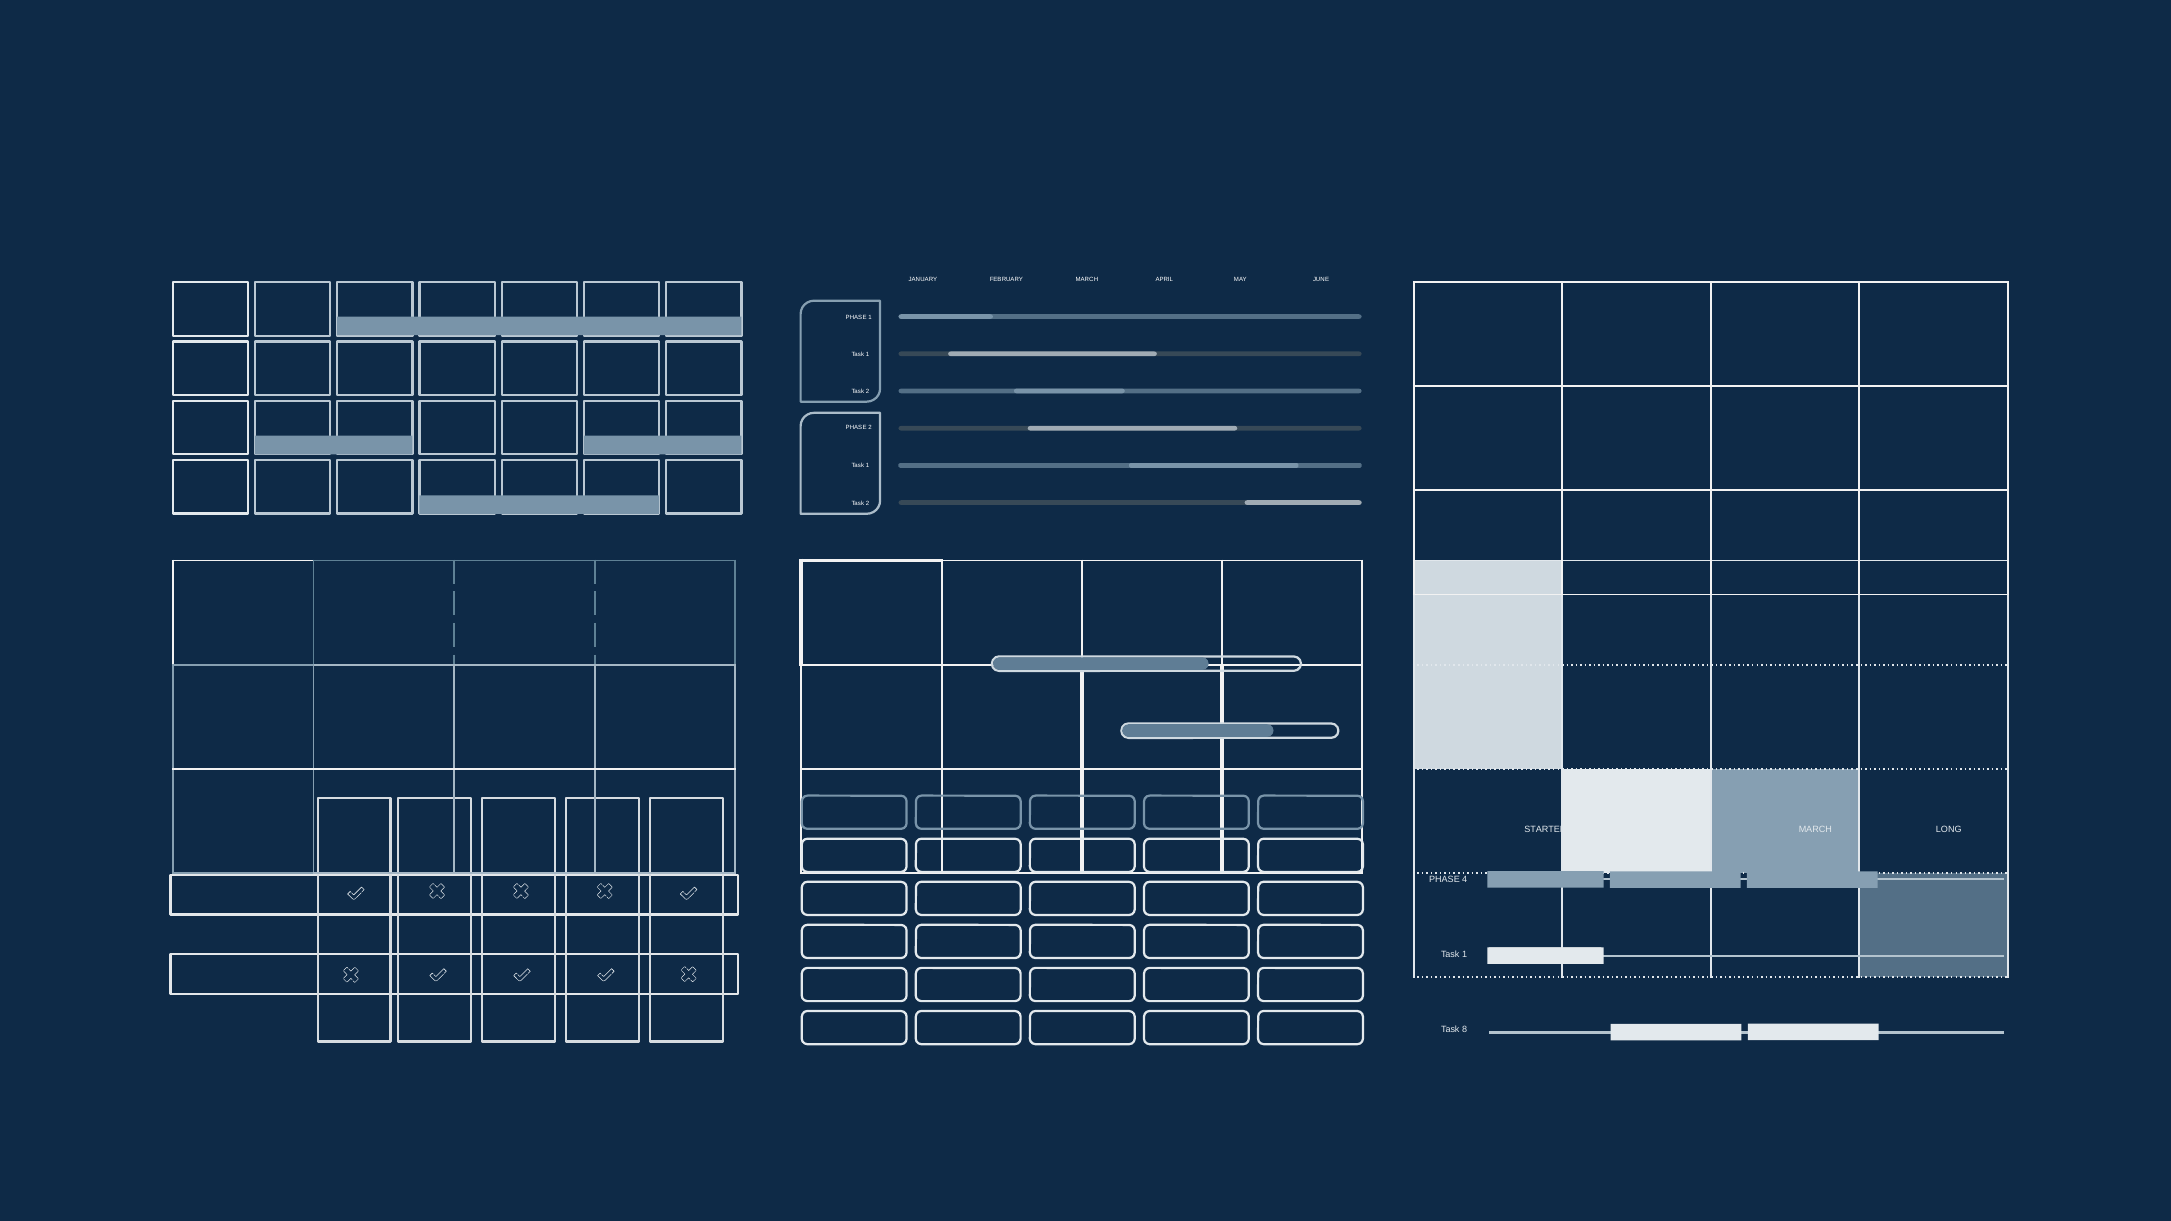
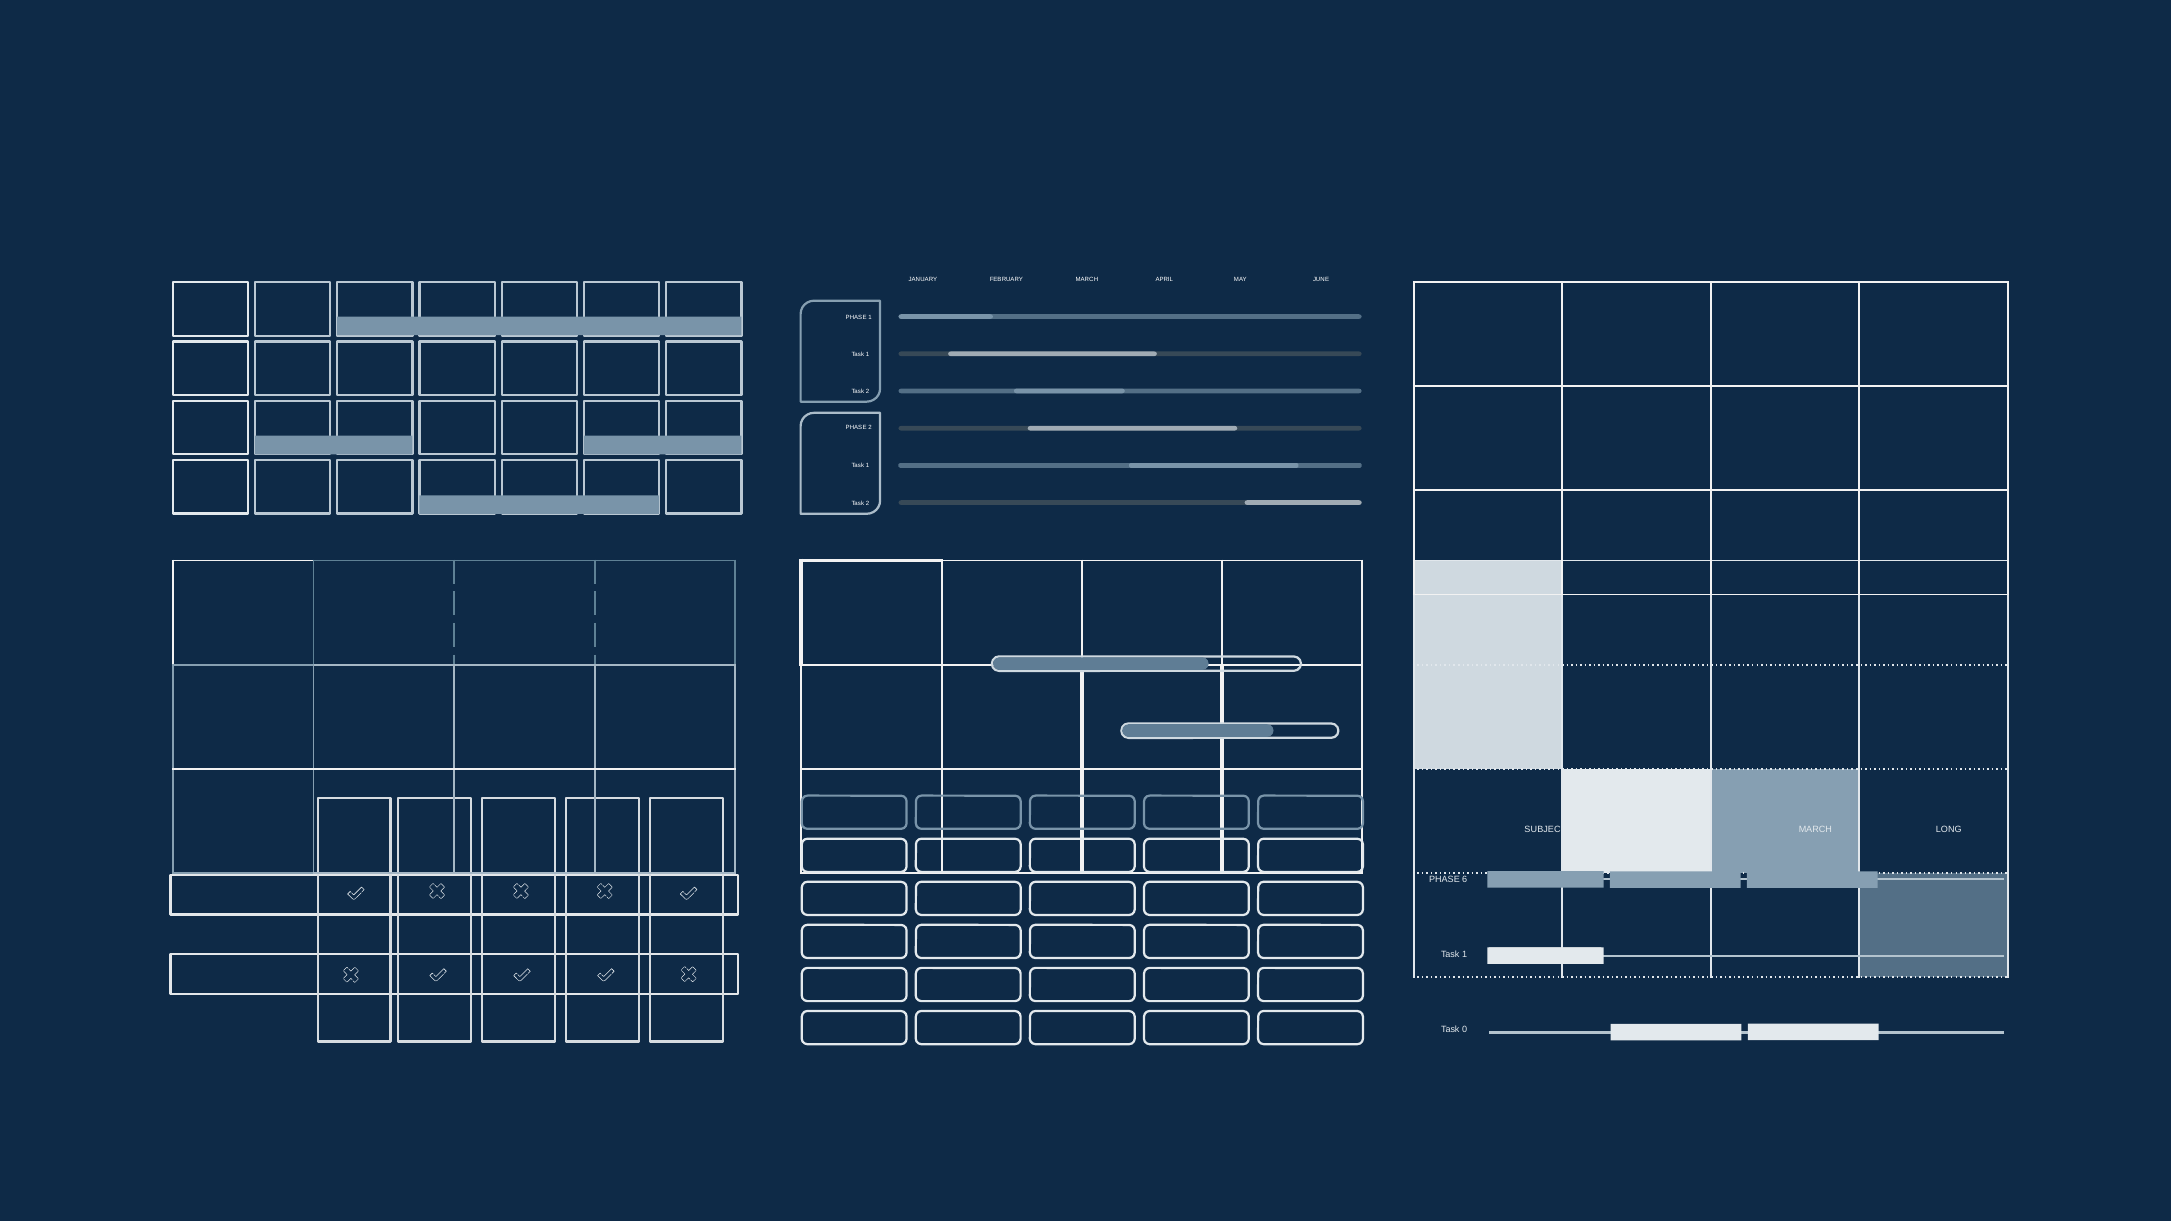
STARTED: STARTED -> SUBJECT
4: 4 -> 6
8: 8 -> 0
